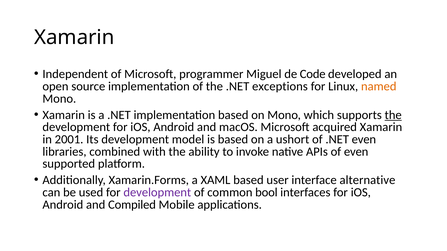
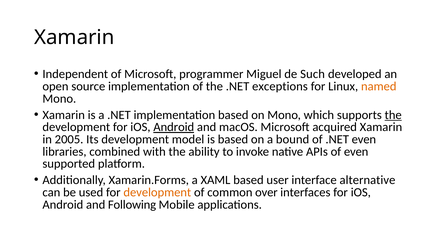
Code: Code -> Such
Android at (174, 127) underline: none -> present
2001: 2001 -> 2005
ushort: ushort -> bound
development at (157, 193) colour: purple -> orange
bool: bool -> over
Compiled: Compiled -> Following
